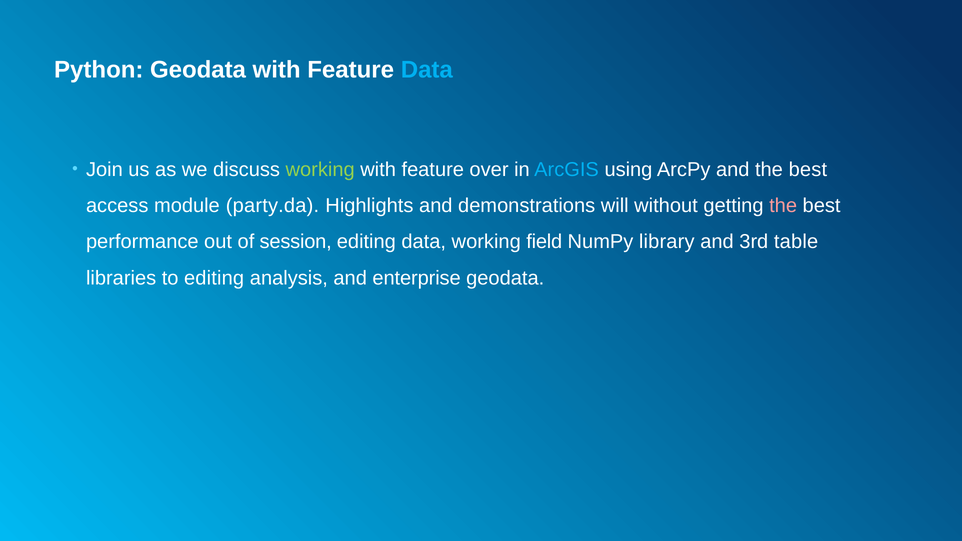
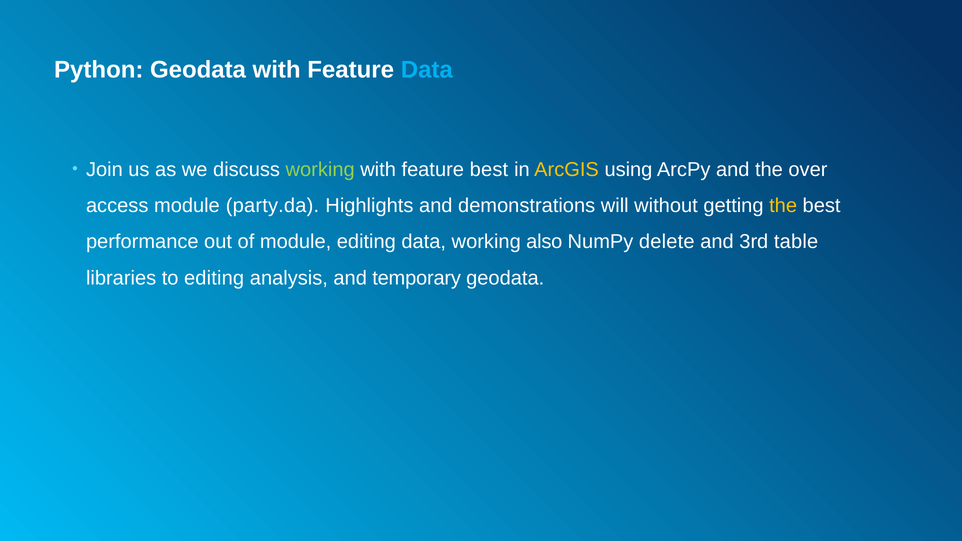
feature over: over -> best
ArcGIS colour: light blue -> yellow
and the best: best -> over
the at (783, 206) colour: pink -> yellow
of session: session -> module
field: field -> also
library: library -> delete
enterprise: enterprise -> temporary
